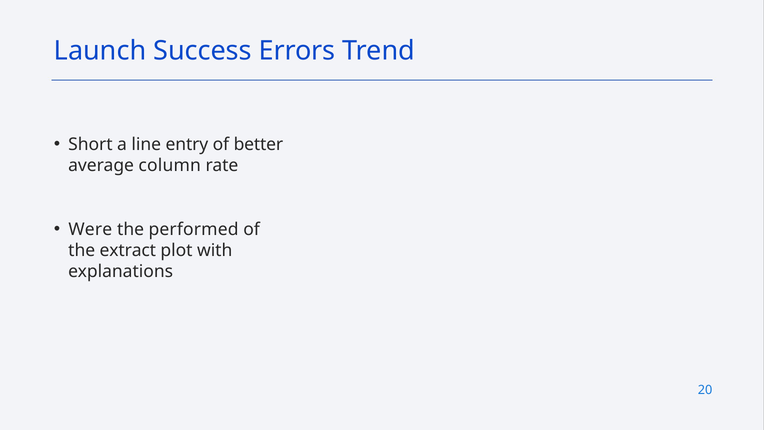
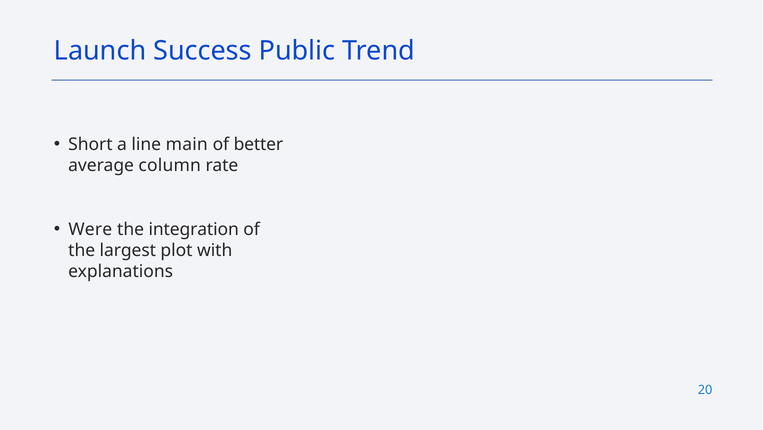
Errors: Errors -> Public
entry: entry -> main
performed: performed -> integration
extract: extract -> largest
